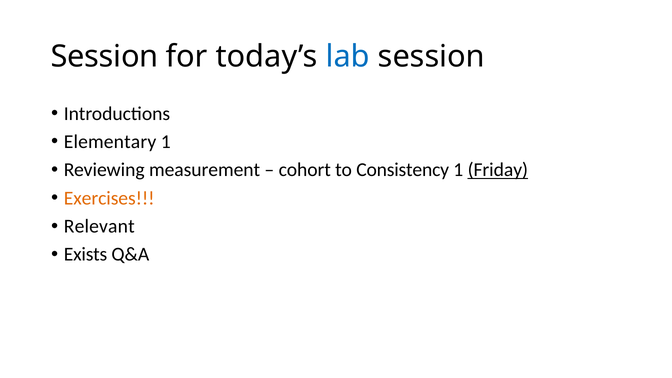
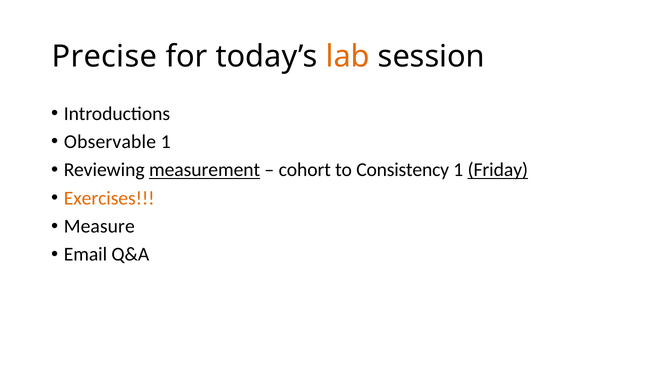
Session at (105, 56): Session -> Precise
lab colour: blue -> orange
Elementary: Elementary -> Observable
measurement underline: none -> present
Relevant: Relevant -> Measure
Exists: Exists -> Email
